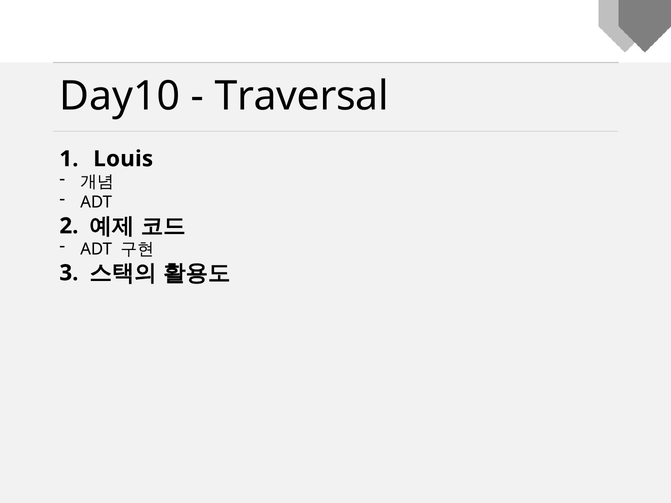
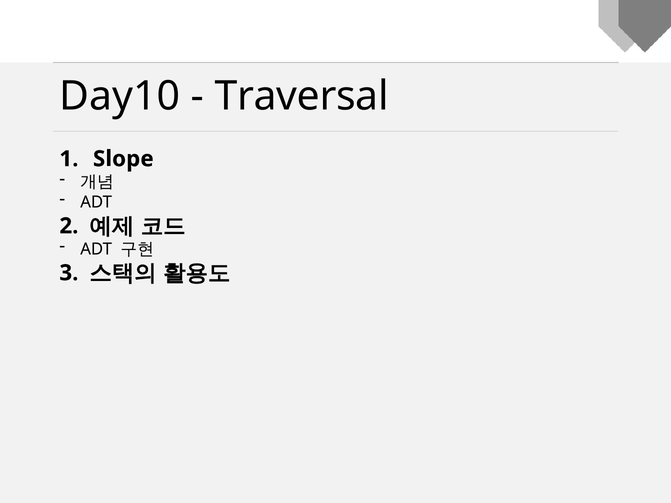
Louis: Louis -> Slope
